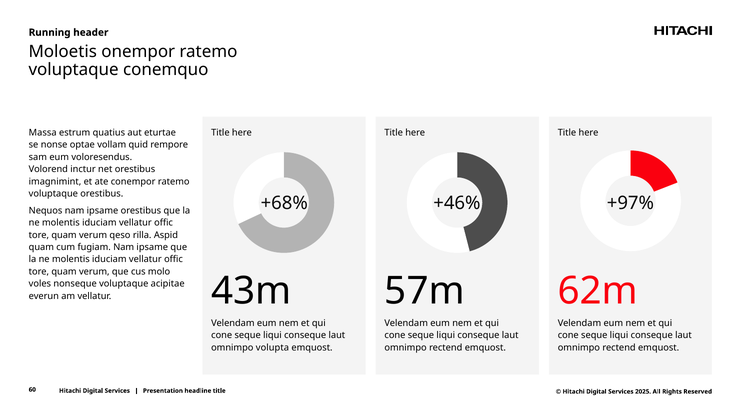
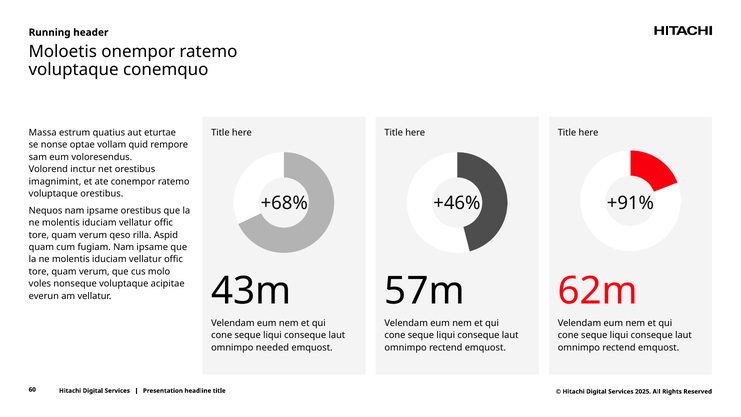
+97%: +97% -> +91%
volupta: volupta -> needed
